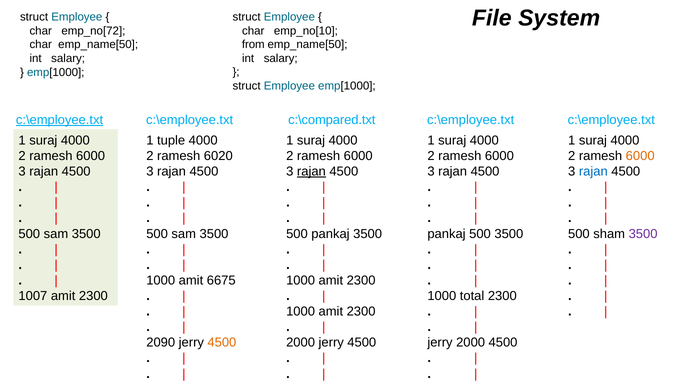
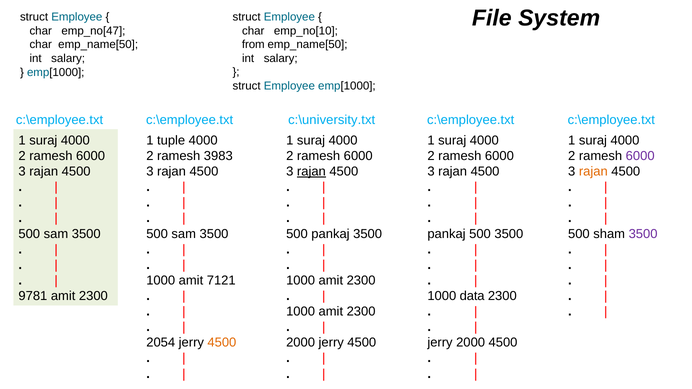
emp_no[72: emp_no[72 -> emp_no[47
c:\employee.txt at (60, 120) underline: present -> none
c:\compared.txt: c:\compared.txt -> c:\university.txt
6020: 6020 -> 3983
6000 at (640, 156) colour: orange -> purple
rajan at (593, 172) colour: blue -> orange
6675: 6675 -> 7121
1007: 1007 -> 9781
total: total -> data
2090: 2090 -> 2054
